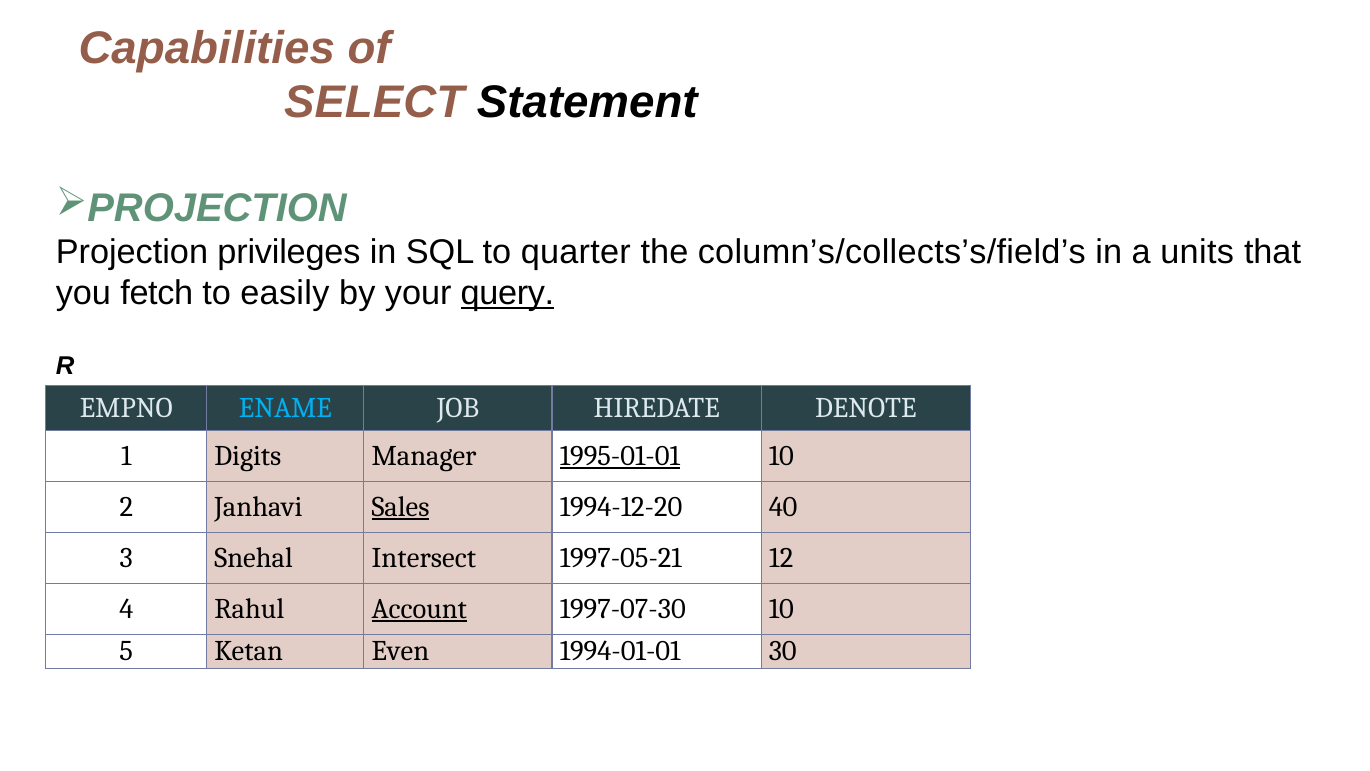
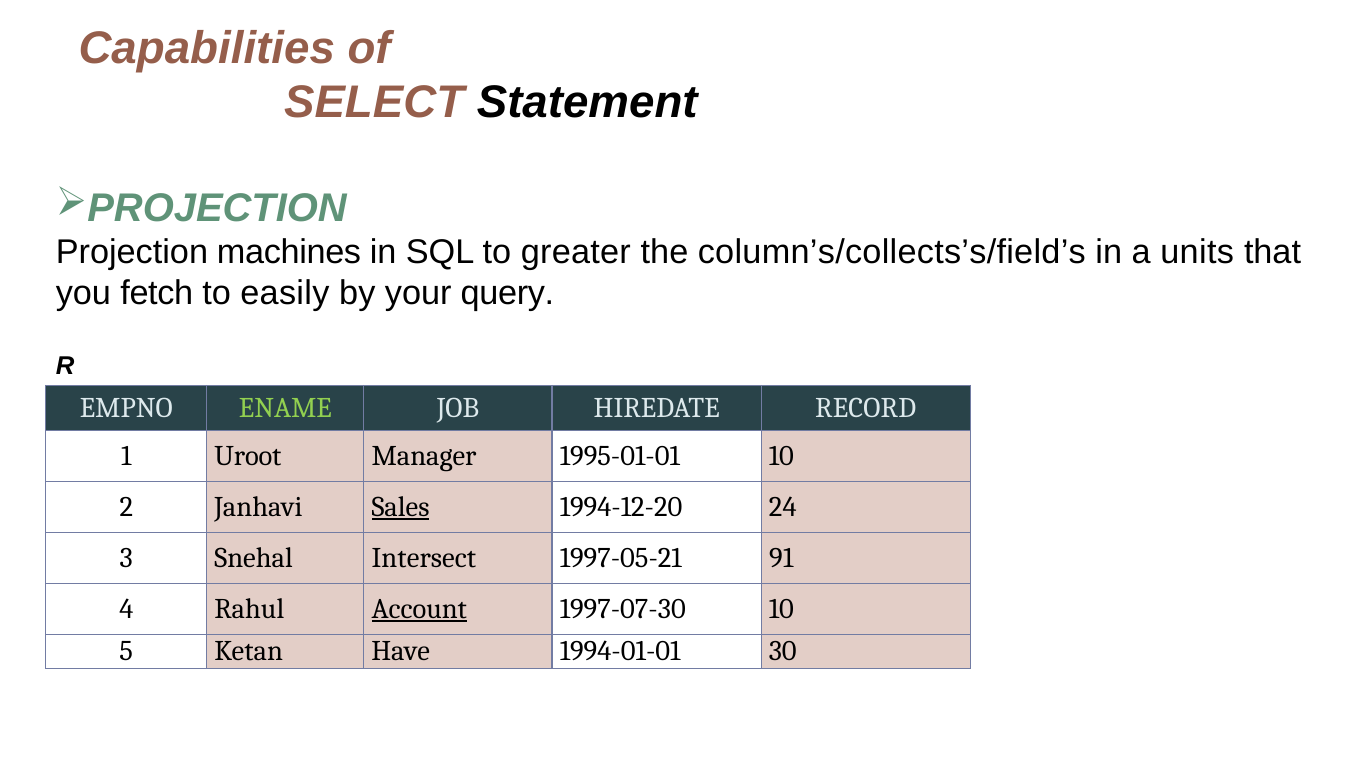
privileges: privileges -> machines
quarter: quarter -> greater
query underline: present -> none
ENAME colour: light blue -> light green
DENOTE: DENOTE -> RECORD
Digits: Digits -> Uroot
1995-01-01 underline: present -> none
40: 40 -> 24
12: 12 -> 91
Even: Even -> Have
